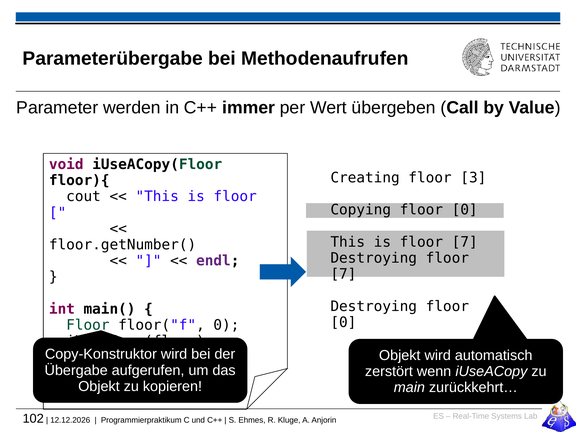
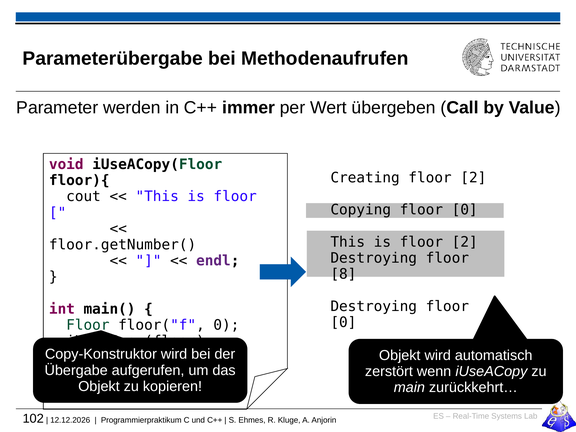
Creating floor 3: 3 -> 2
is floor 7: 7 -> 2
7 at (343, 274): 7 -> 8
